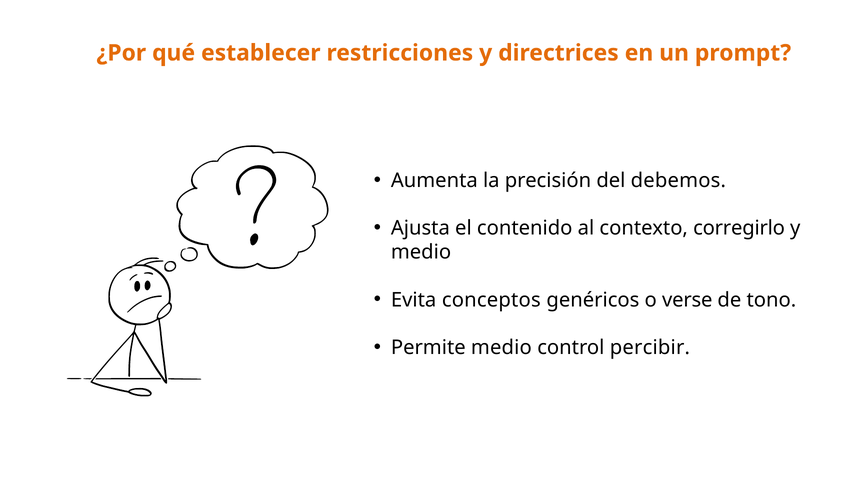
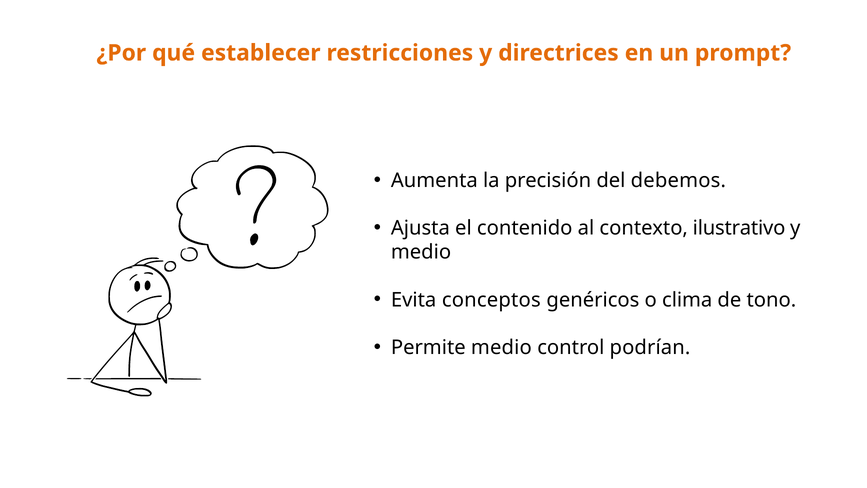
corregirlo: corregirlo -> ilustrativo
verse: verse -> clima
percibir: percibir -> podrían
